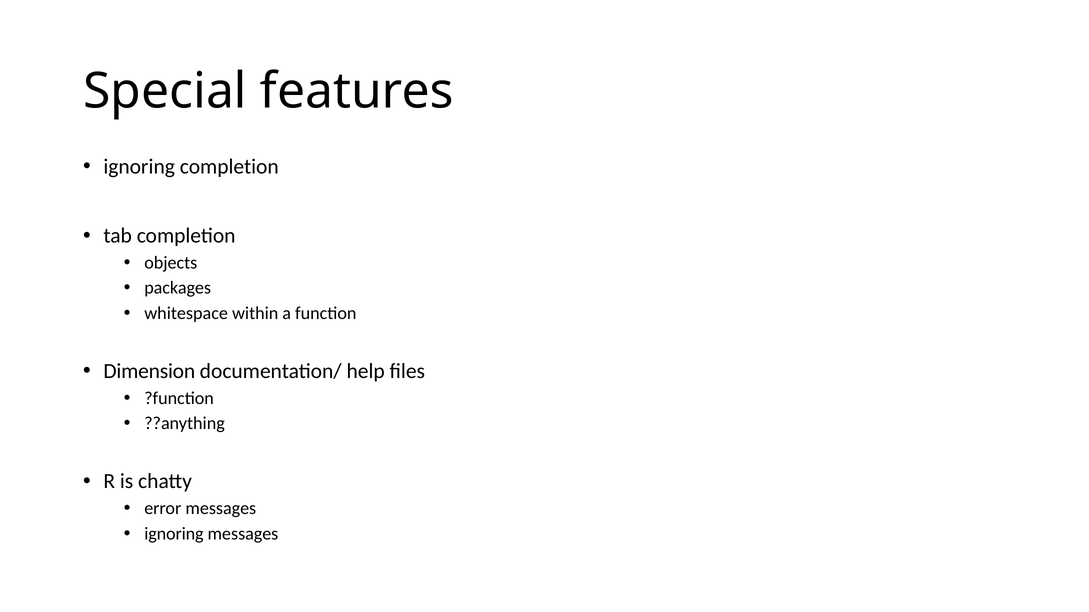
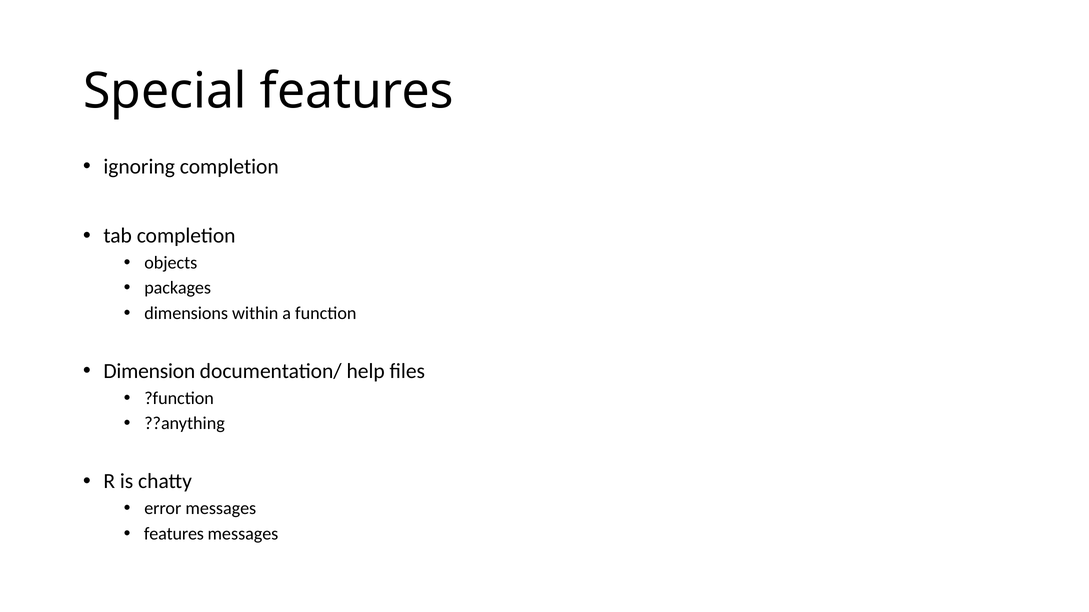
whitespace: whitespace -> dimensions
ignoring at (174, 534): ignoring -> features
